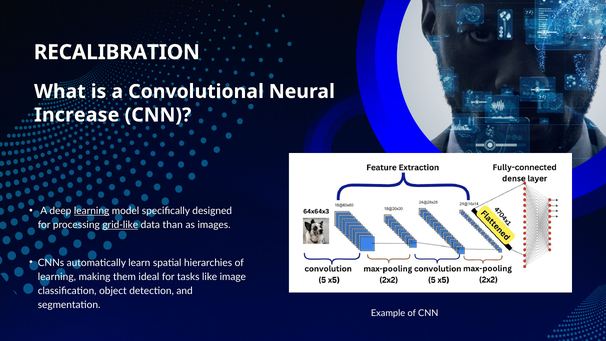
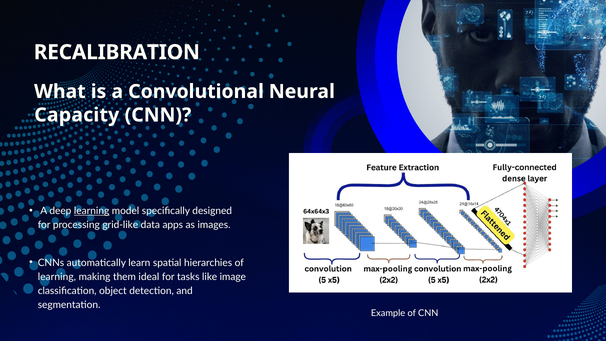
Increase: Increase -> Capacity
grid-like underline: present -> none
than: than -> apps
